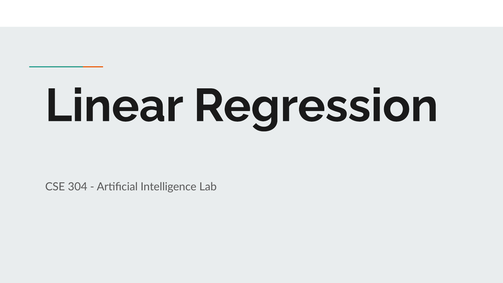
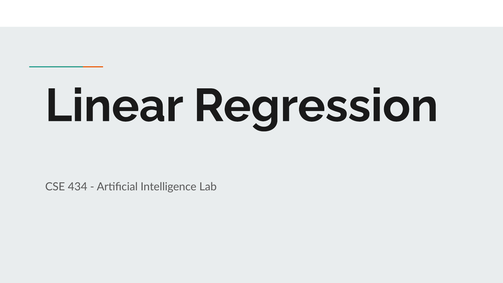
304: 304 -> 434
